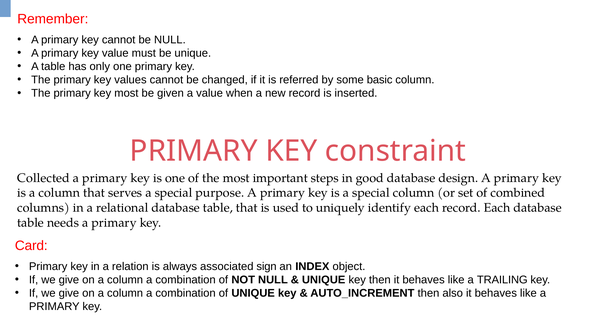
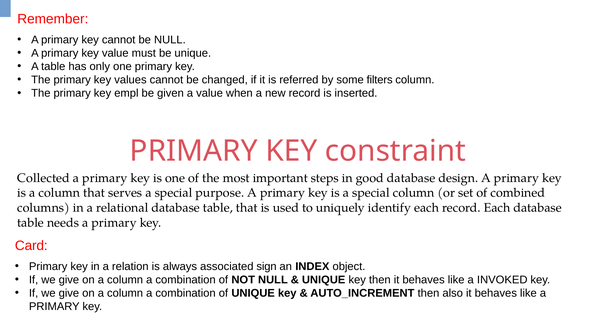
basic: basic -> filters
key most: most -> empl
TRAILING: TRAILING -> INVOKED
